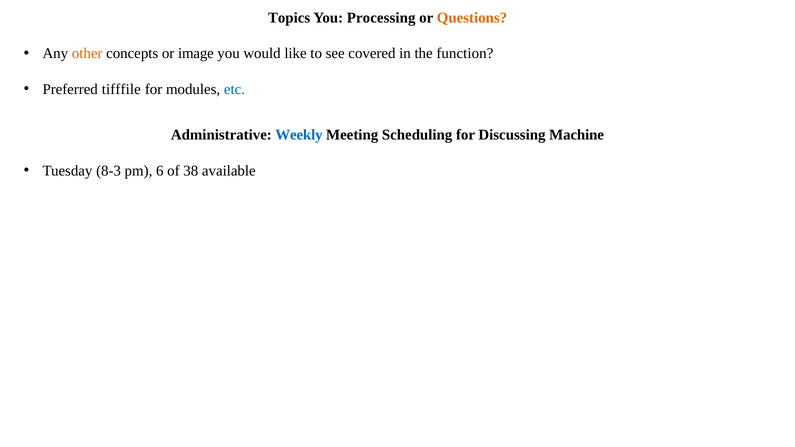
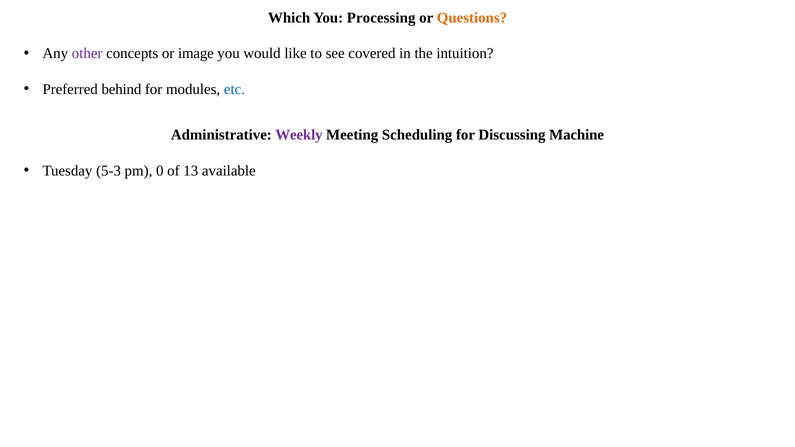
Topics: Topics -> Which
other colour: orange -> purple
function: function -> intuition
tifffile: tifffile -> behind
Weekly colour: blue -> purple
8-3: 8-3 -> 5-3
6: 6 -> 0
38: 38 -> 13
